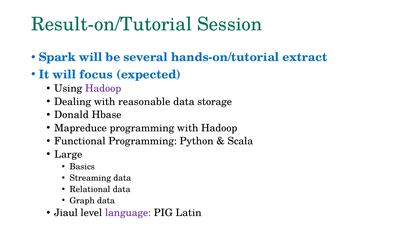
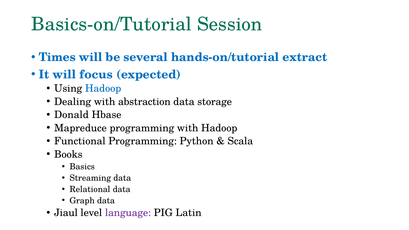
Result-on/Tutorial: Result-on/Tutorial -> Basics-on/Tutorial
Spark: Spark -> Times
Hadoop at (103, 89) colour: purple -> blue
reasonable: reasonable -> abstraction
Large: Large -> Books
